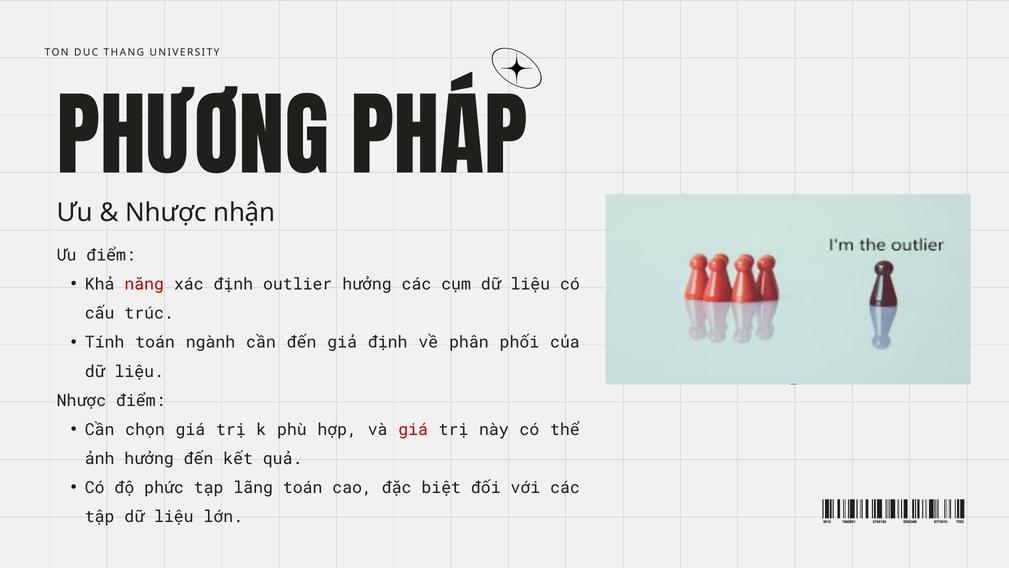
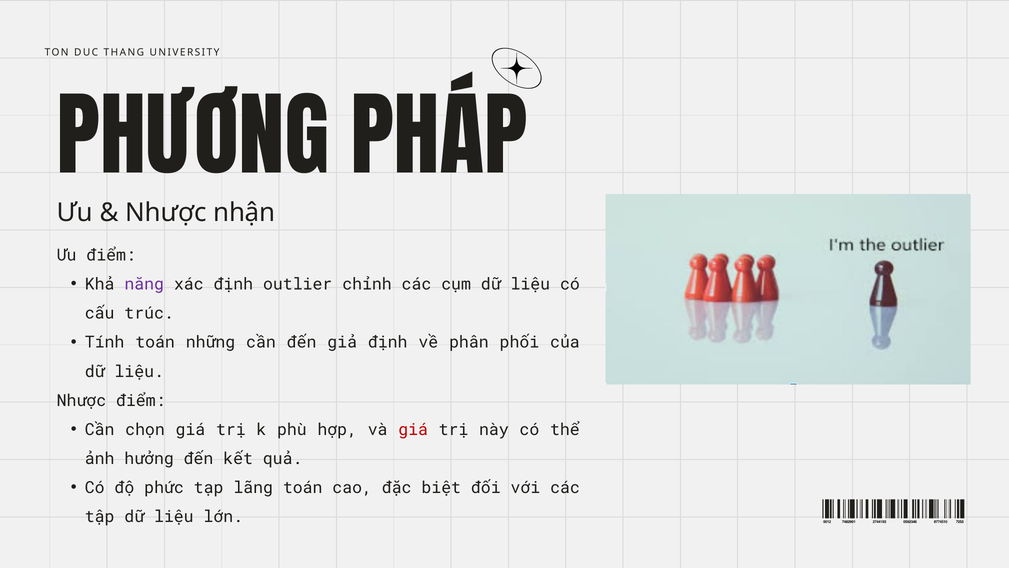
năng colour: red -> purple
outlier hưởng: hưởng -> chỉnh
ngành: ngành -> những
